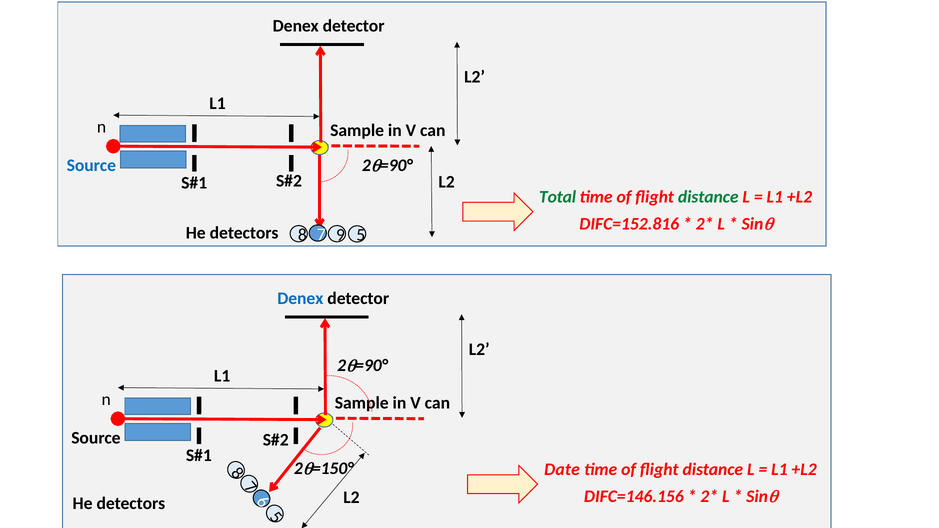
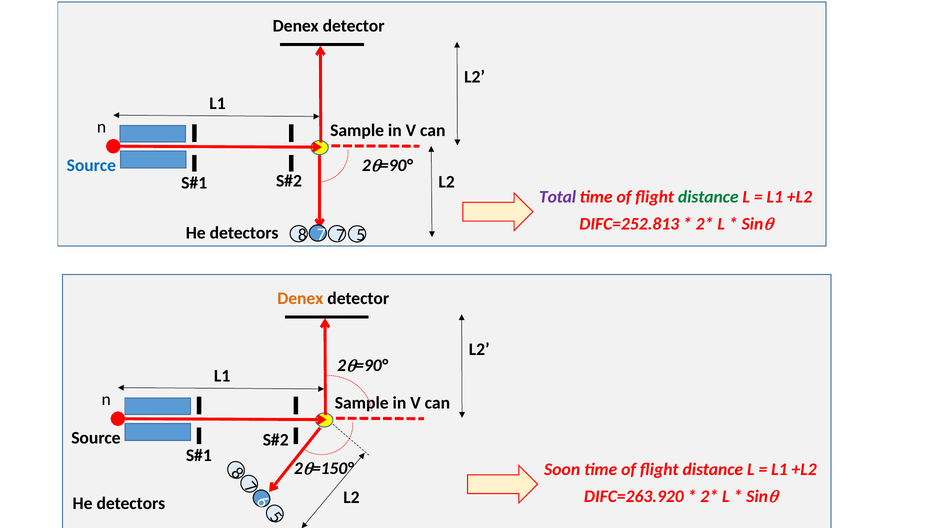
Total colour: green -> purple
DIFC=152.816: DIFC=152.816 -> DIFC=252.813
7 9: 9 -> 7
Denex at (300, 299) colour: blue -> orange
Date: Date -> Soon
DIFC=146.156: DIFC=146.156 -> DIFC=263.920
